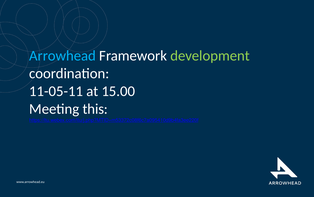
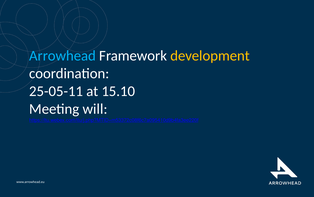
development colour: light green -> yellow
11-05-11: 11-05-11 -> 25-05-11
15.00: 15.00 -> 15.10
this: this -> will
